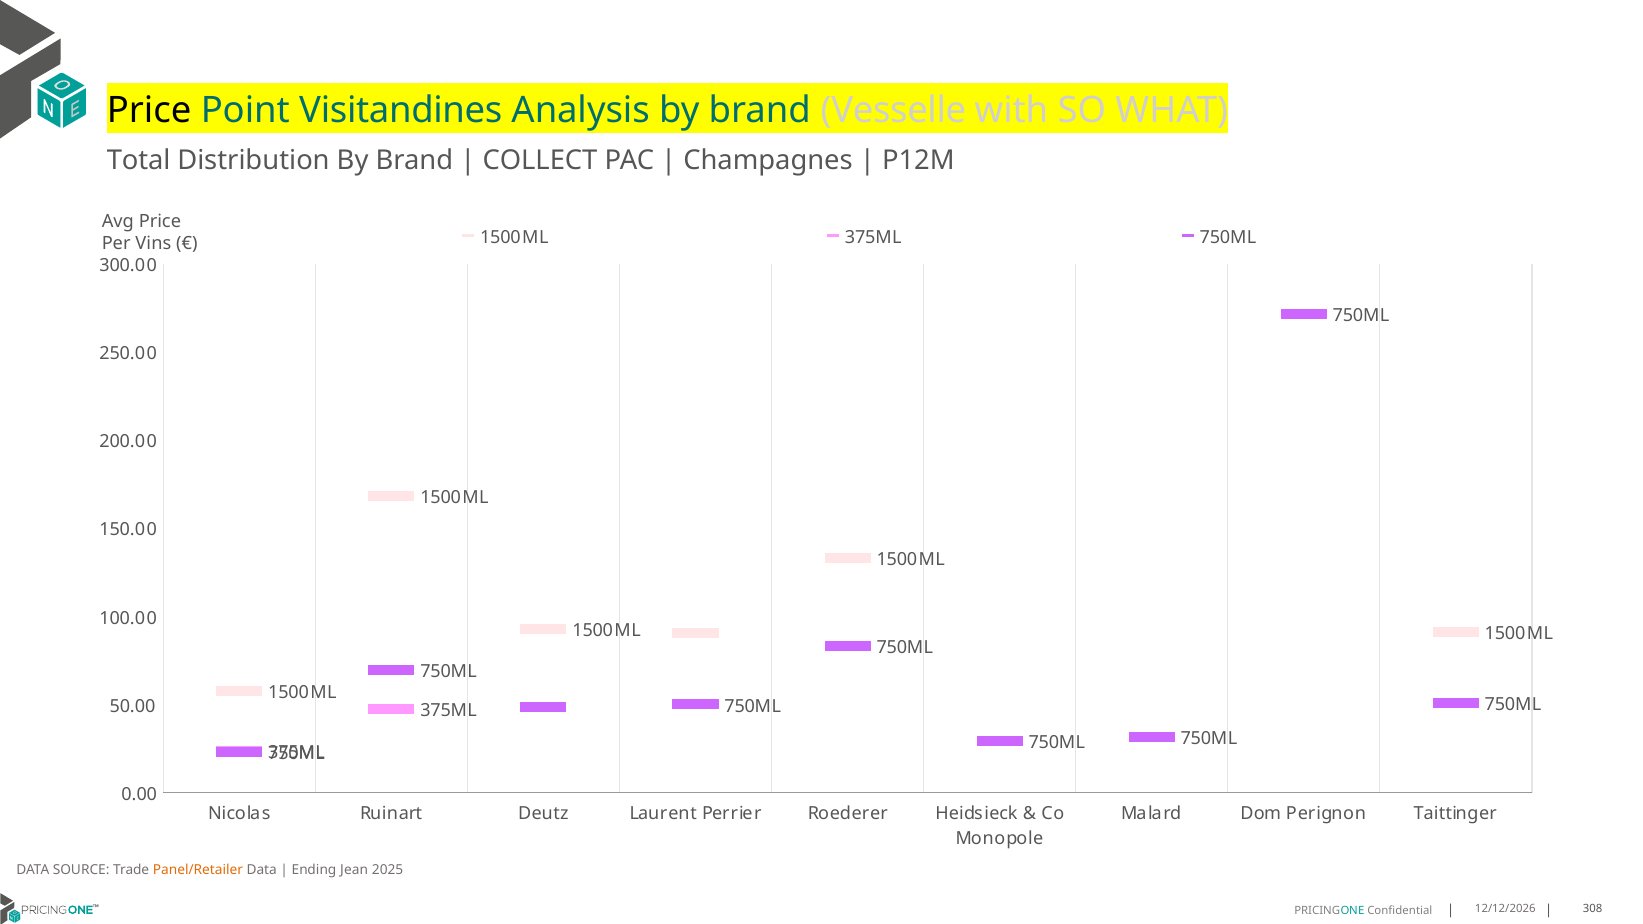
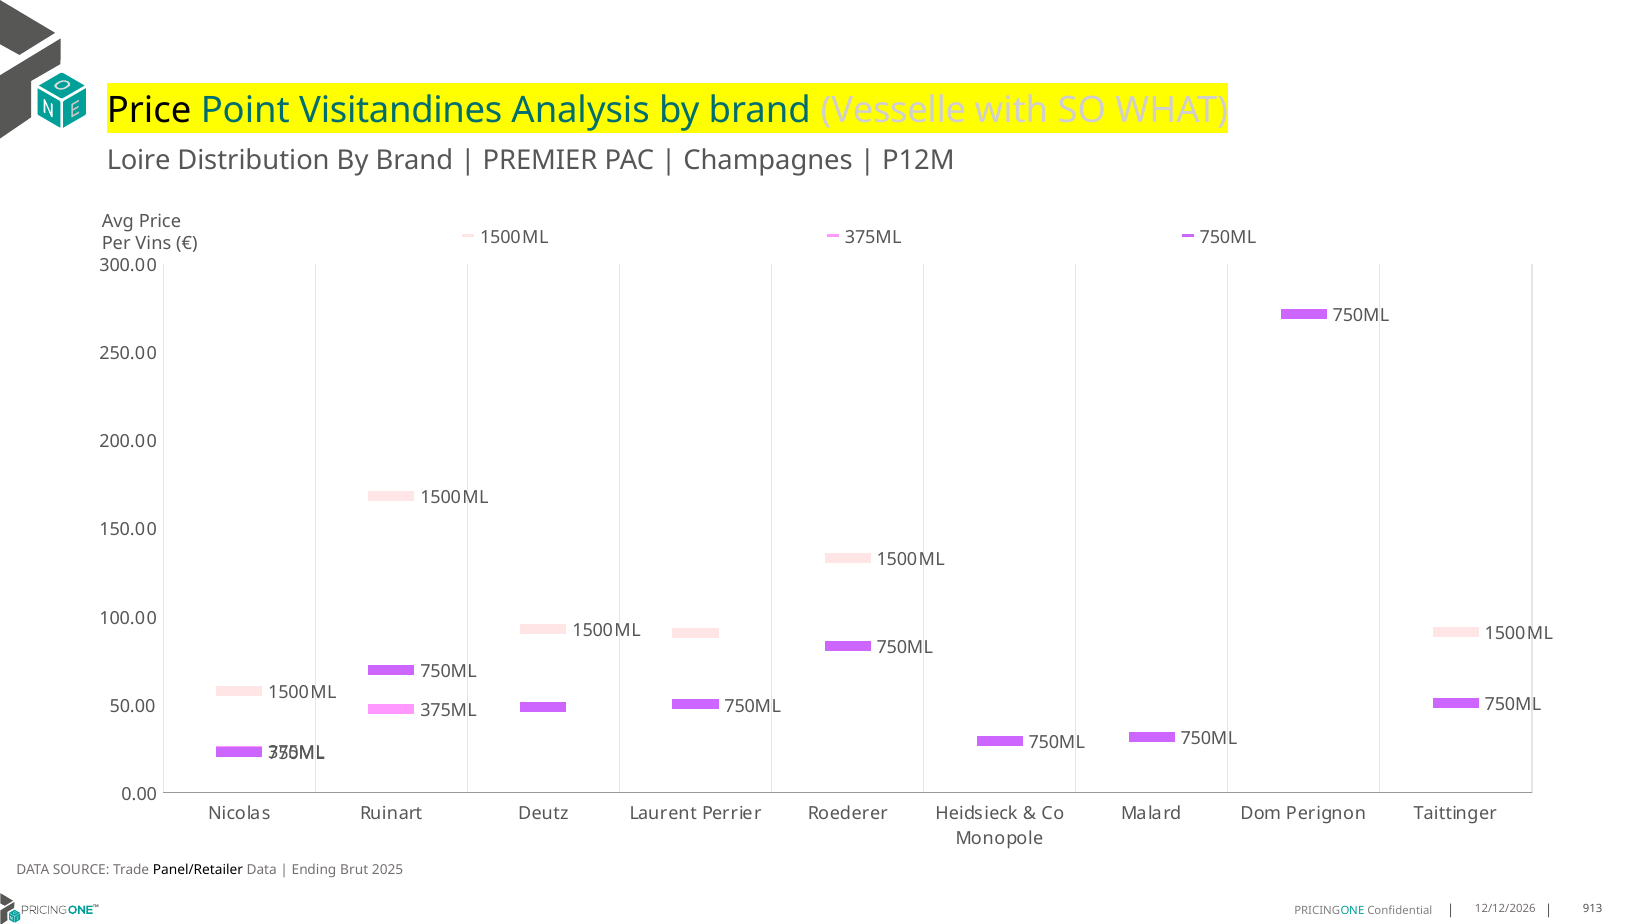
Total: Total -> Loire
COLLECT: COLLECT -> PREMIER
Panel/Retailer colour: orange -> black
Jean: Jean -> Brut
308: 308 -> 913
